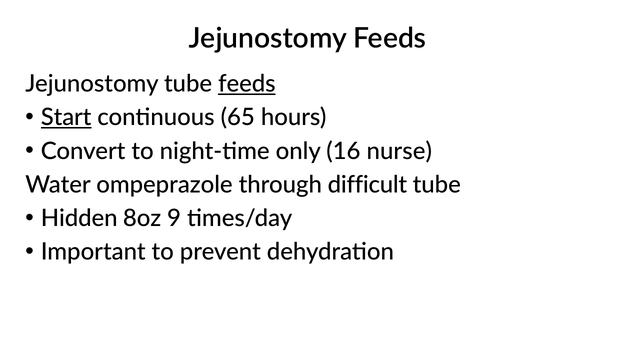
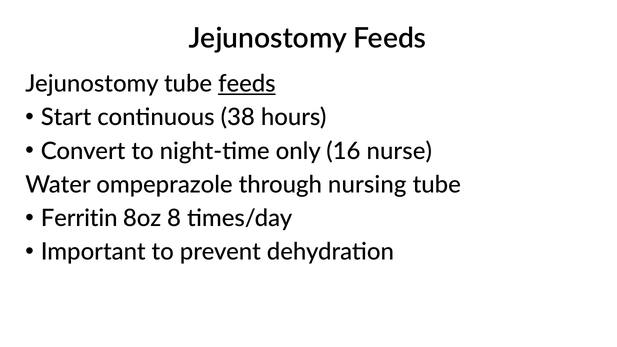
Start underline: present -> none
65: 65 -> 38
difficult: difficult -> nursing
Hidden: Hidden -> Ferritin
9: 9 -> 8
